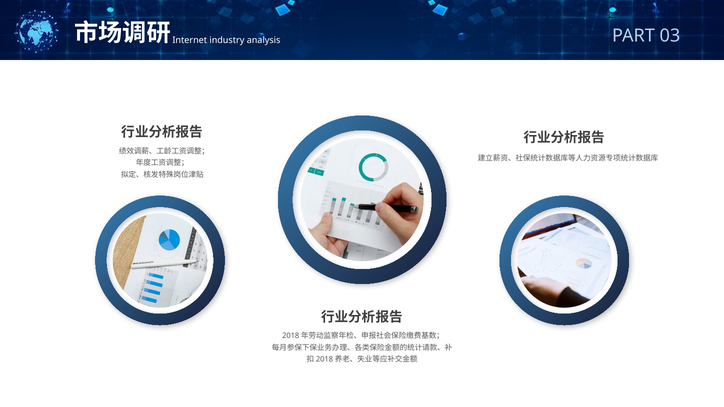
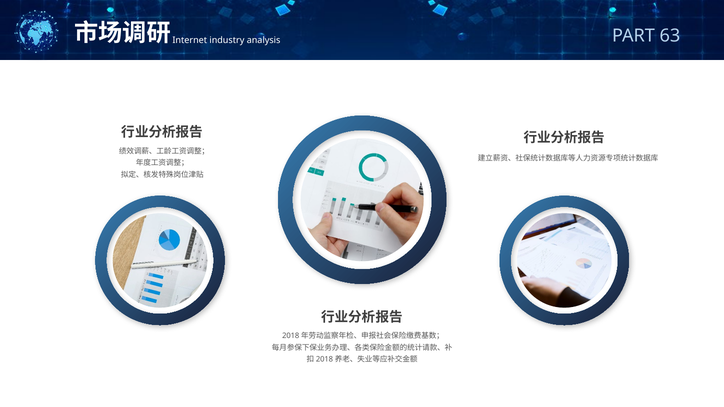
03: 03 -> 63
